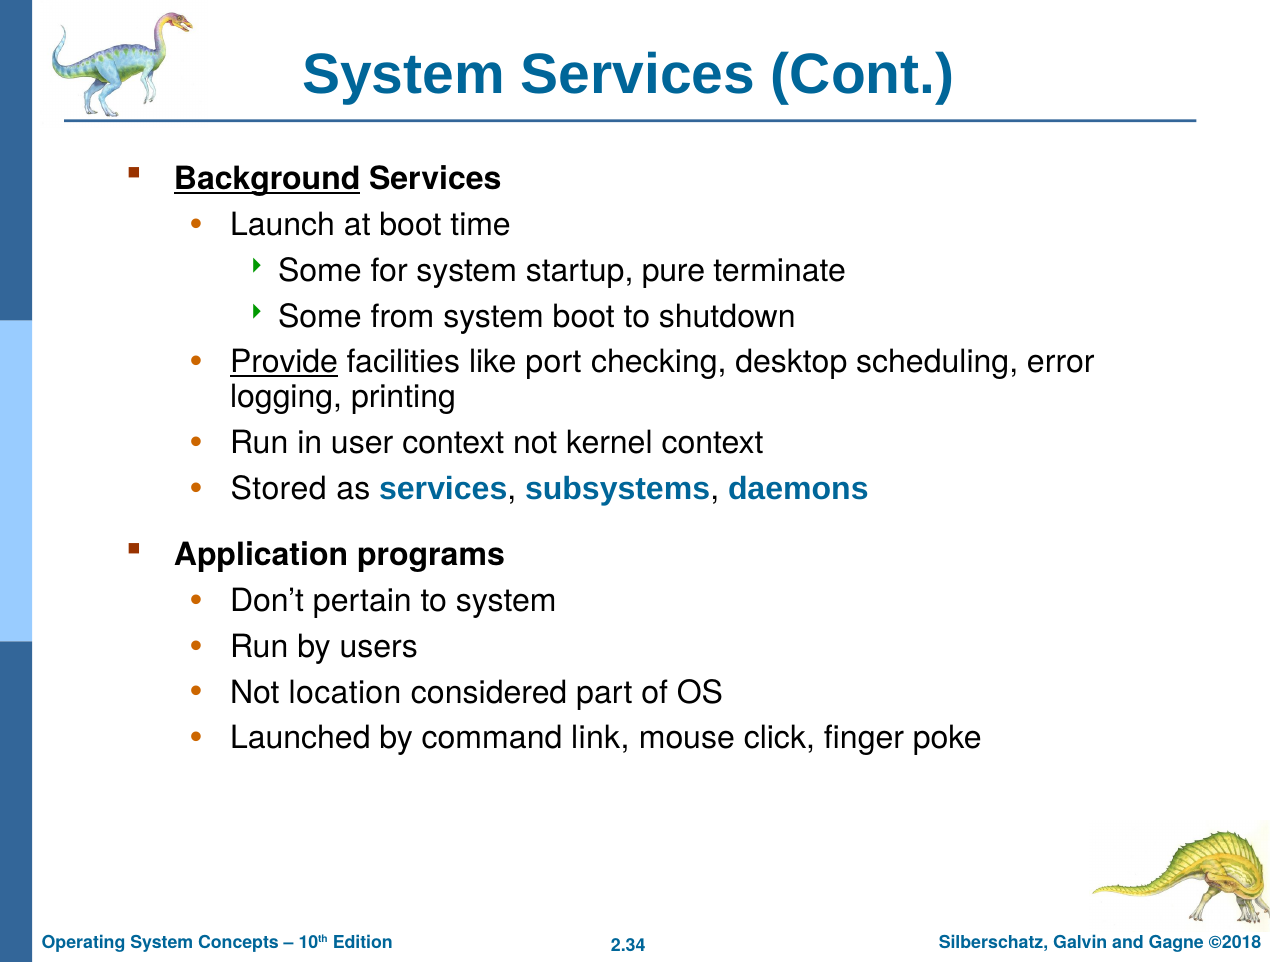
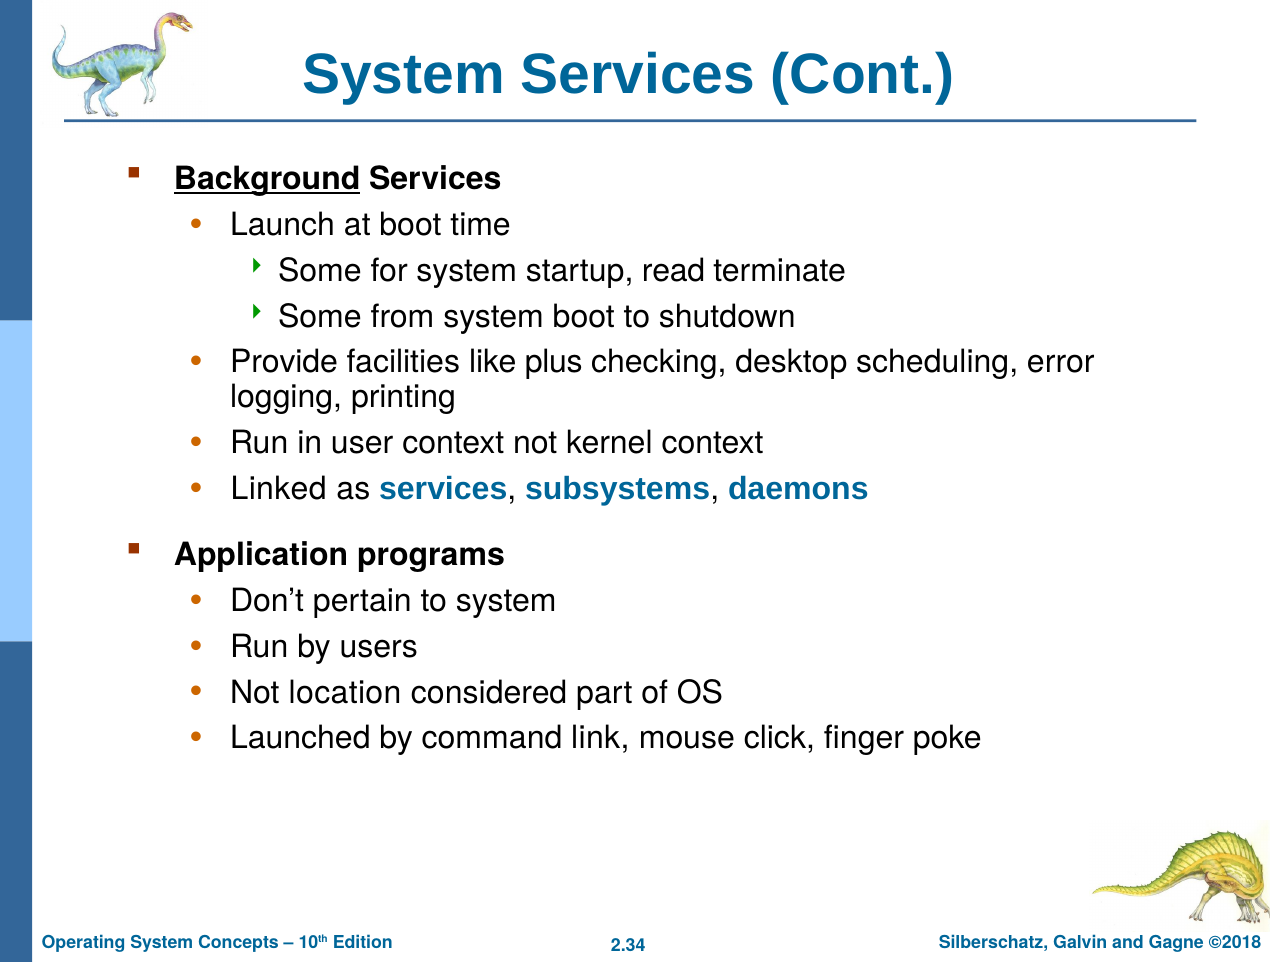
pure: pure -> read
Provide underline: present -> none
port: port -> plus
Stored: Stored -> Linked
